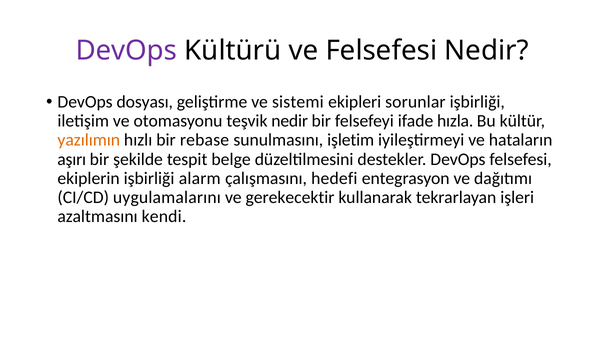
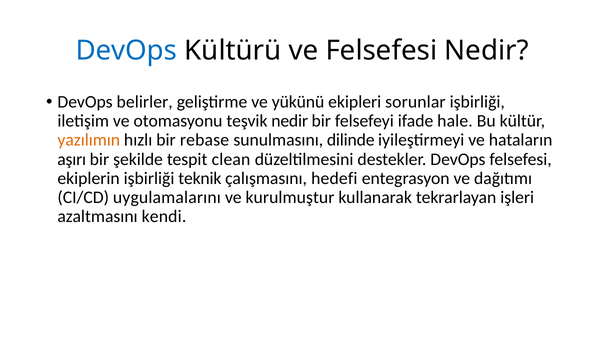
DevOps at (126, 51) colour: purple -> blue
dosyası: dosyası -> belirler
sistemi: sistemi -> yükünü
hızla: hızla -> hale
işletim: işletim -> dilinde
belge: belge -> clean
alarm: alarm -> teknik
gerekecektir: gerekecektir -> kurulmuştur
